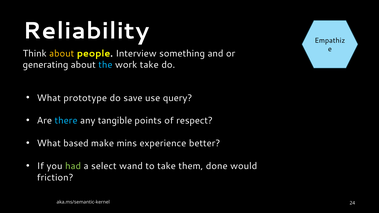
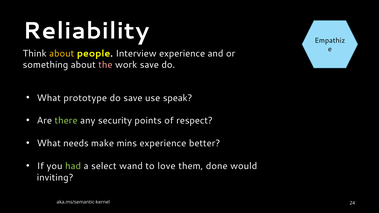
Interview something: something -> experience
generating: generating -> something
the colour: light blue -> pink
work take: take -> save
query: query -> speak
there colour: light blue -> light green
tangible: tangible -> security
based: based -> needs
to take: take -> love
friction: friction -> inviting
